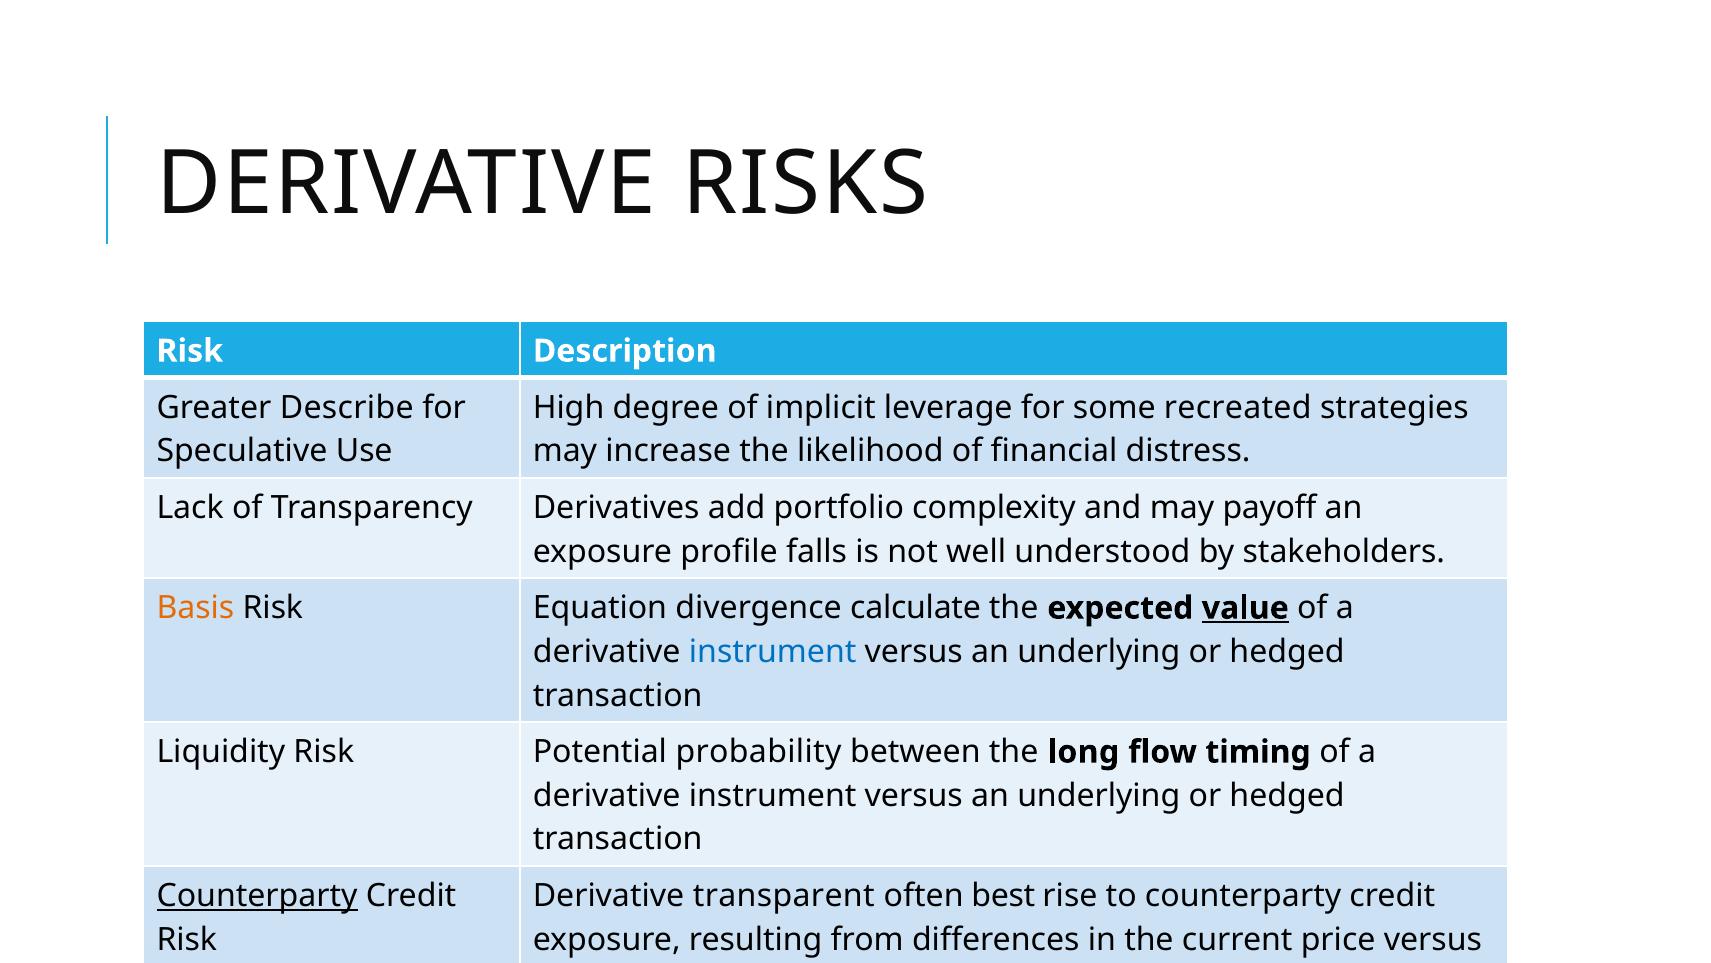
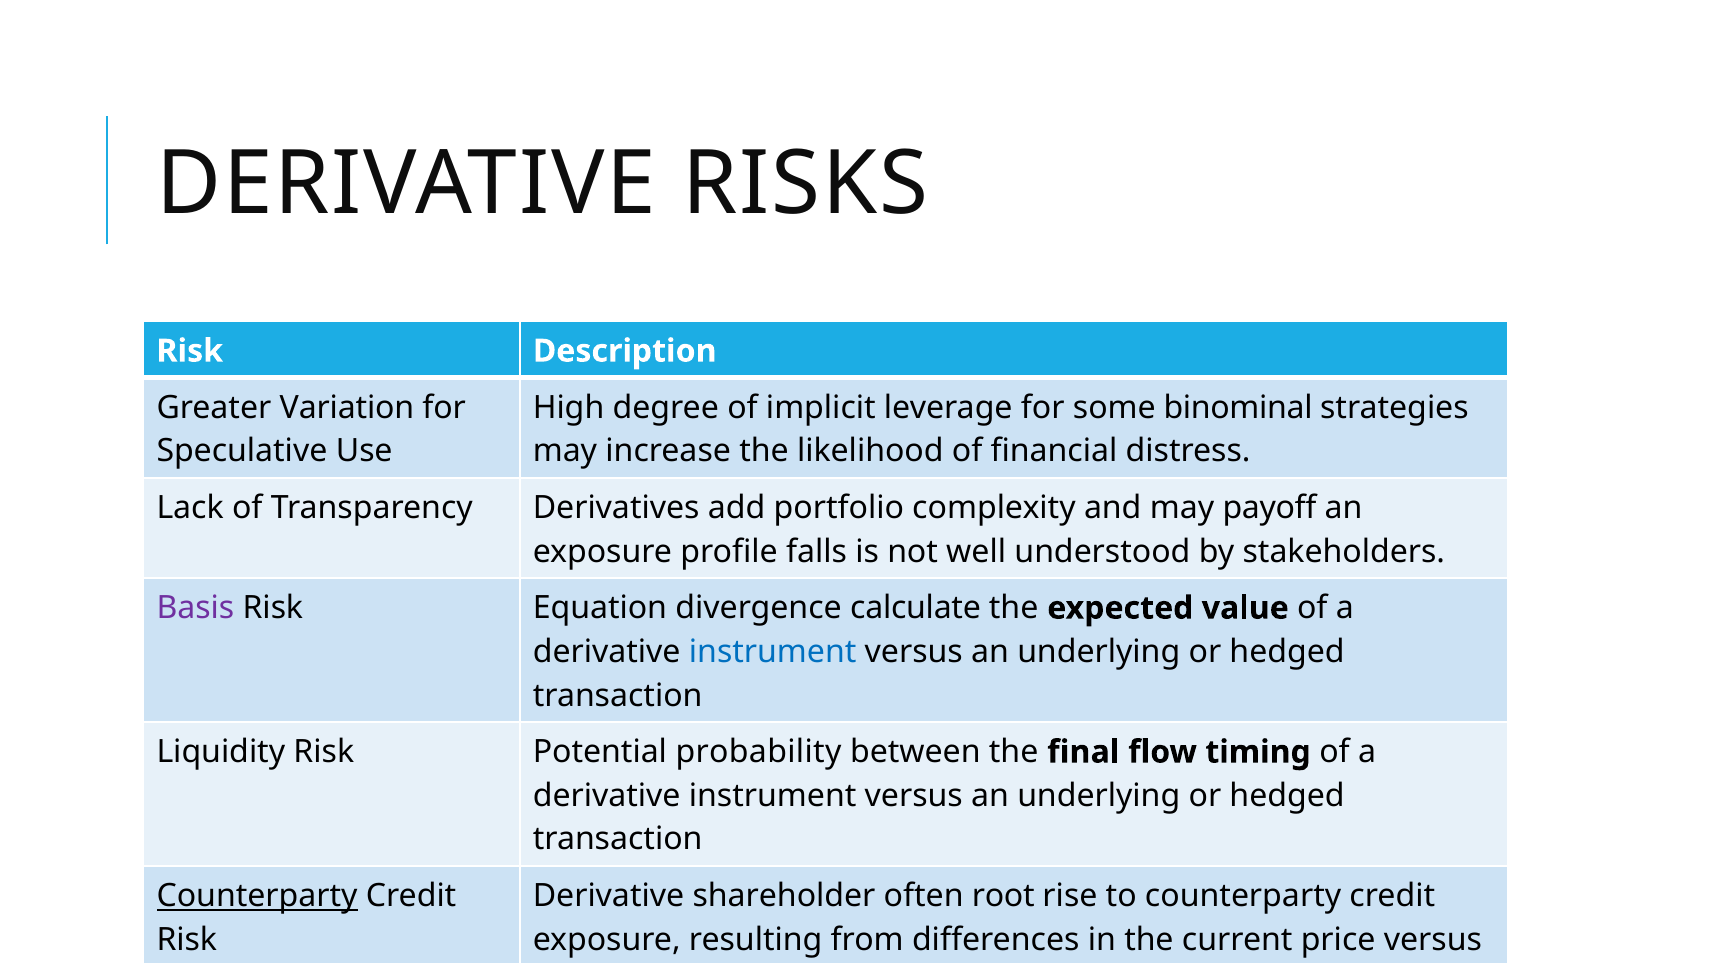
Describe: Describe -> Variation
recreated: recreated -> binominal
Basis colour: orange -> purple
value underline: present -> none
long: long -> final
transparent: transparent -> shareholder
best: best -> root
